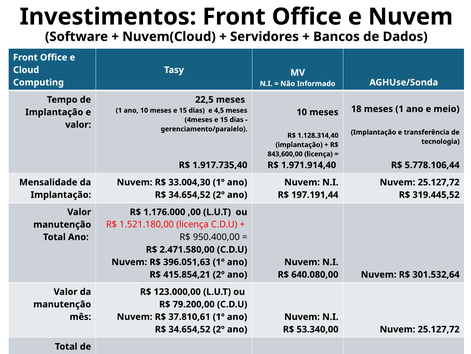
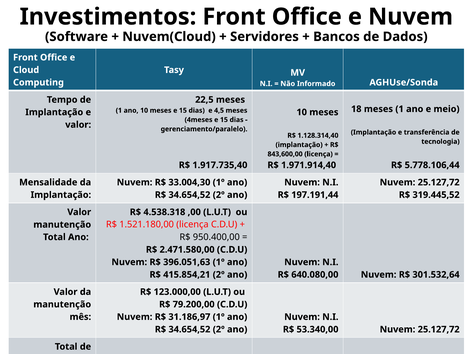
1.176.000: 1.176.000 -> 4.538.318
37.810,61: 37.810,61 -> 31.186,97
